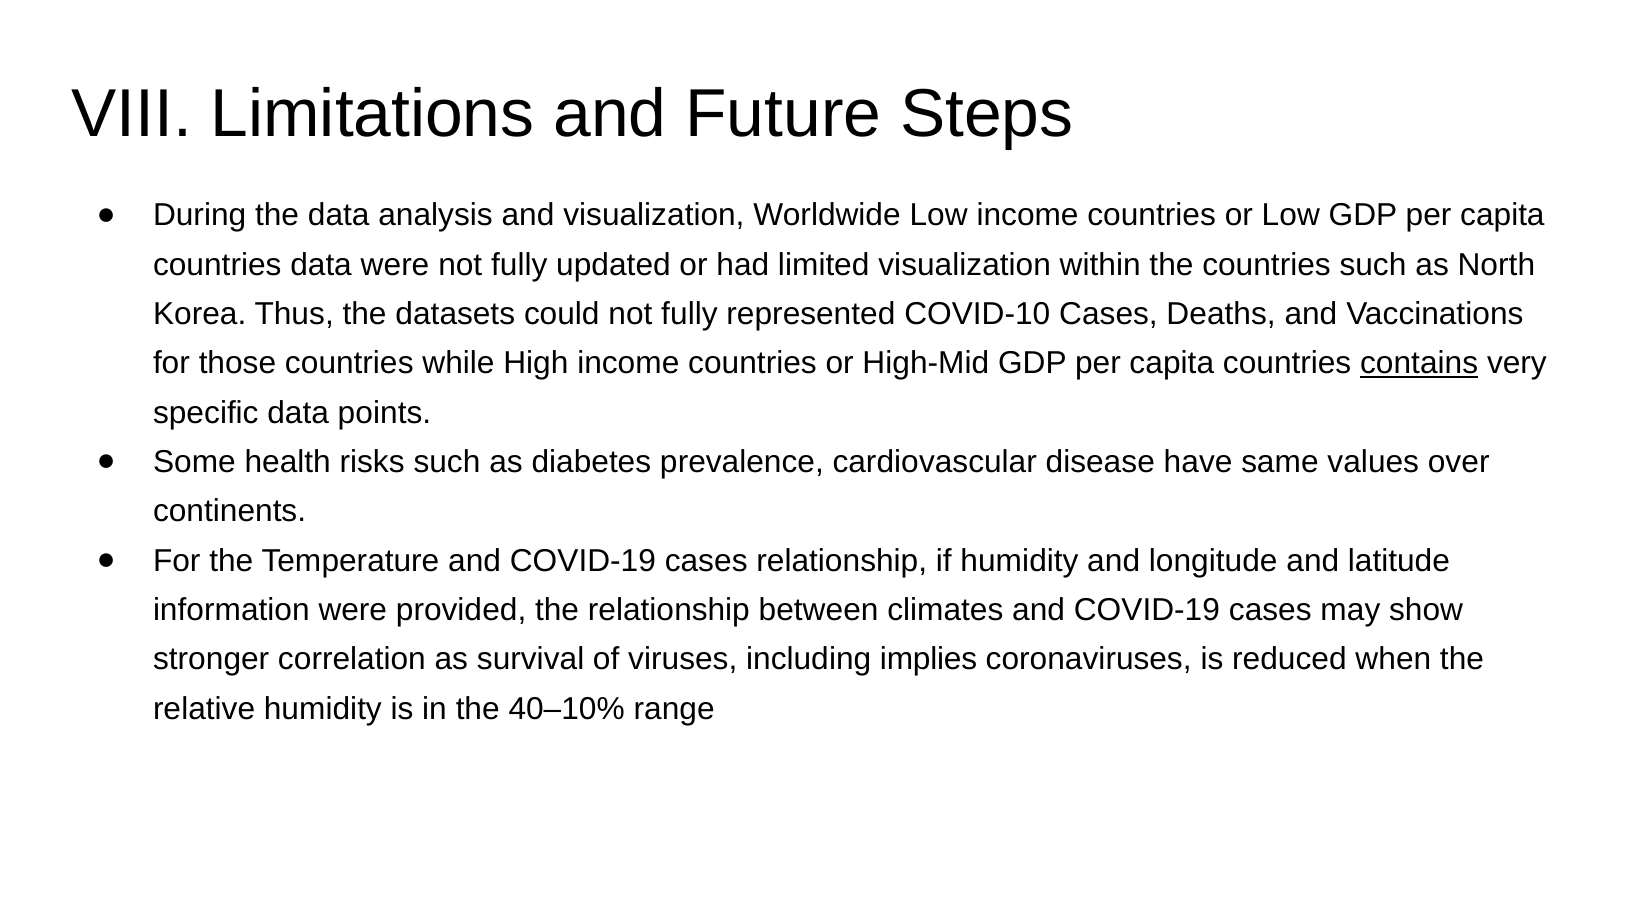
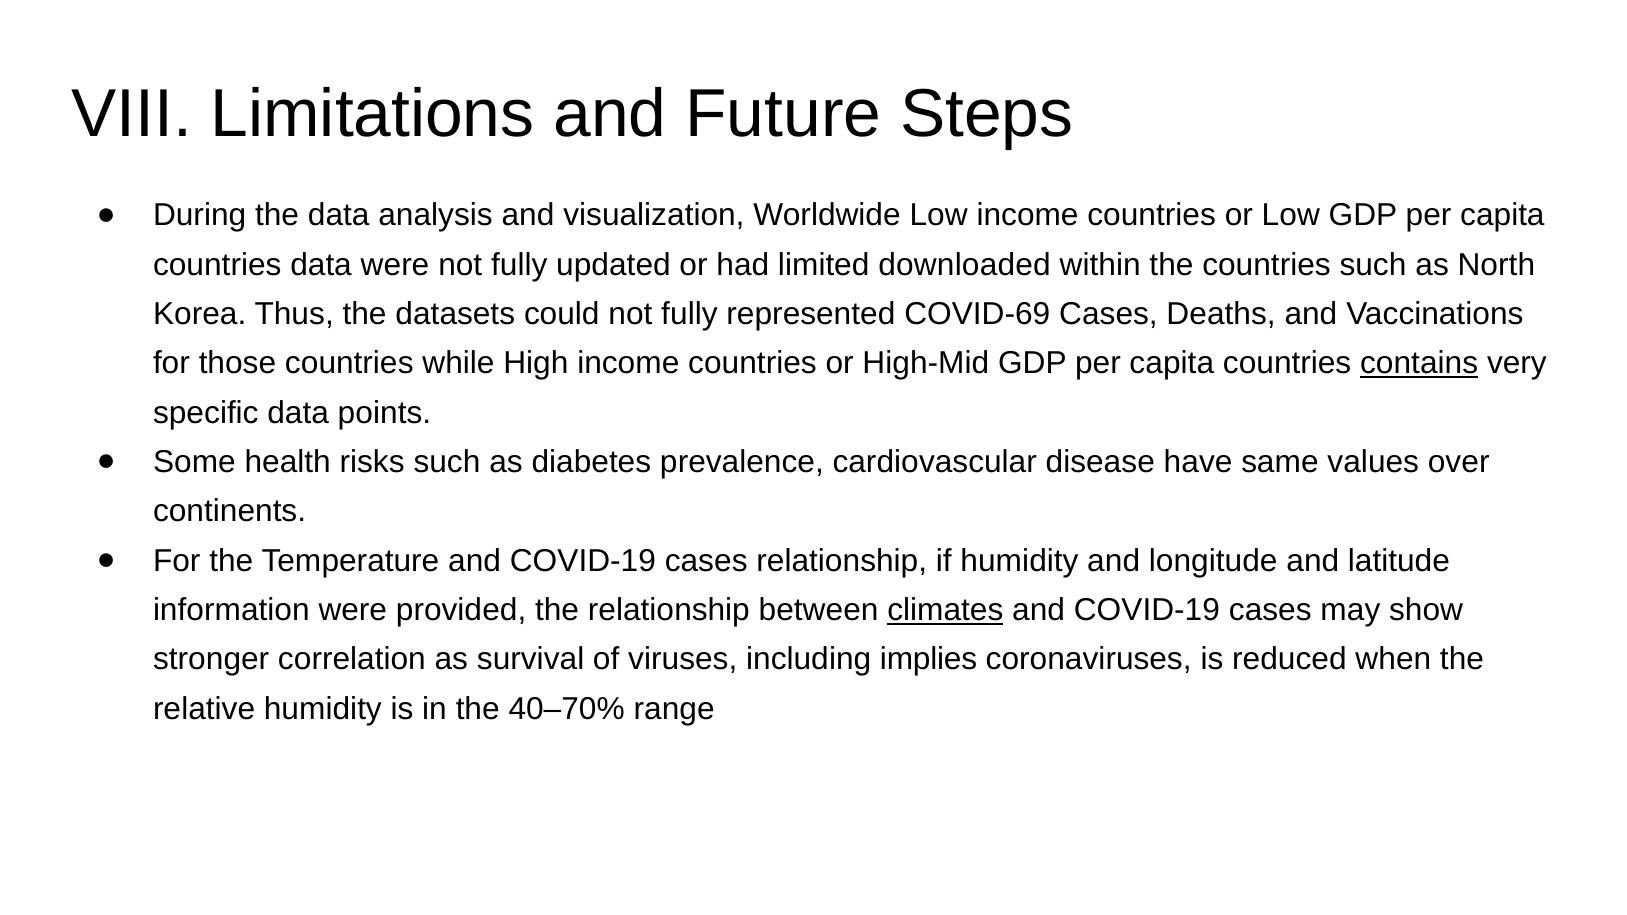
limited visualization: visualization -> downloaded
COVID-10: COVID-10 -> COVID-69
climates underline: none -> present
40–10%: 40–10% -> 40–70%
